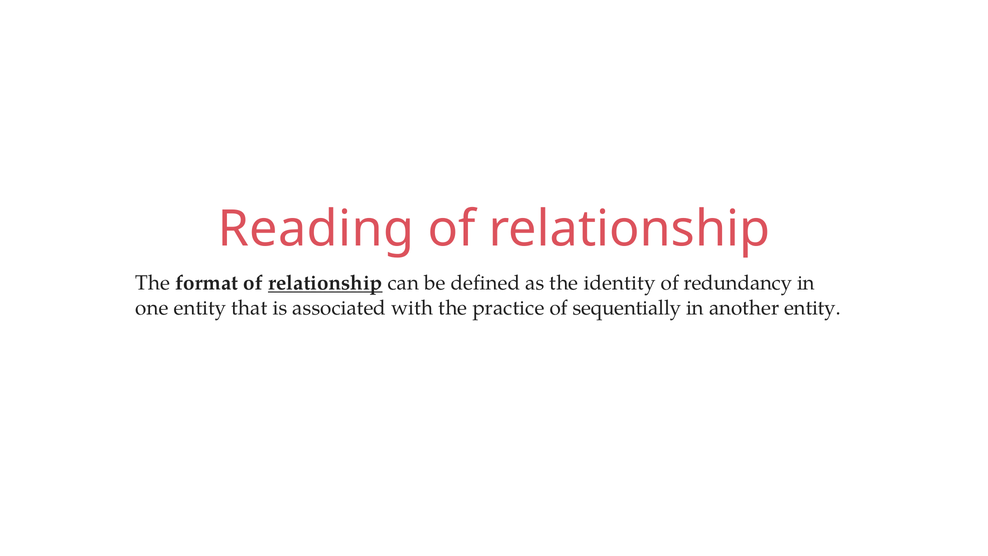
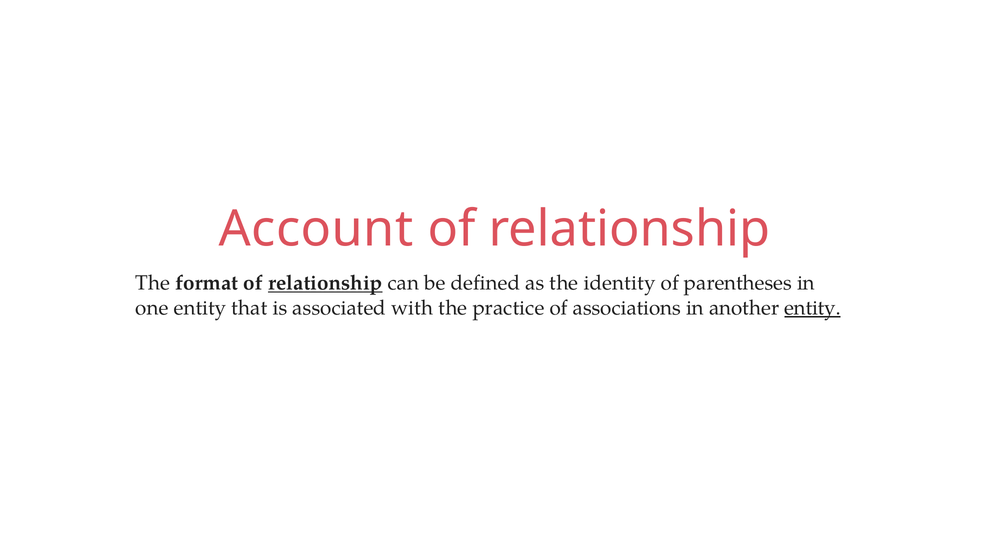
Reading: Reading -> Account
redundancy: redundancy -> parentheses
sequentially: sequentially -> associations
entity at (813, 308) underline: none -> present
